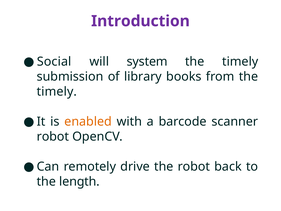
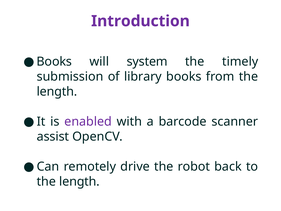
Social at (54, 61): Social -> Books
timely at (57, 91): timely -> length
enabled colour: orange -> purple
robot at (53, 136): robot -> assist
